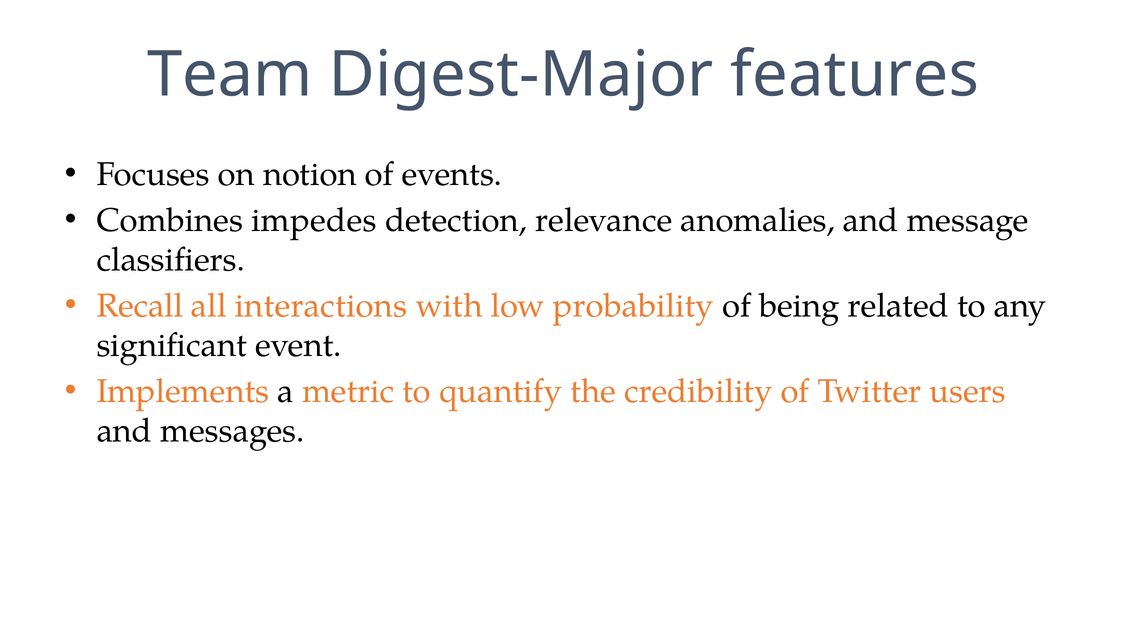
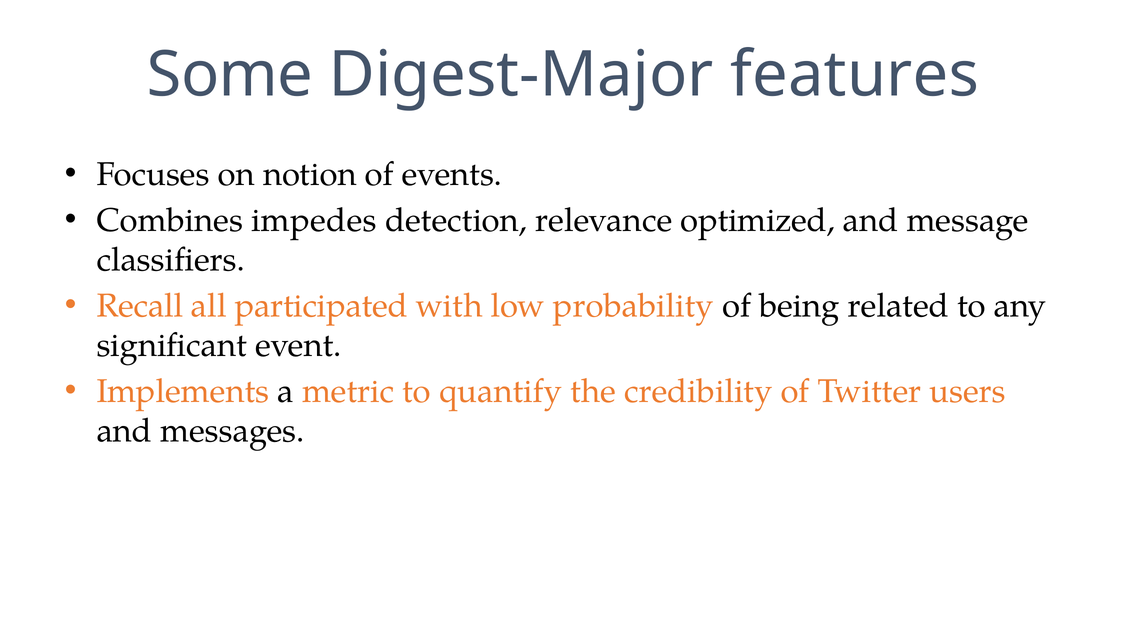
Team: Team -> Some
anomalies: anomalies -> optimized
interactions: interactions -> participated
